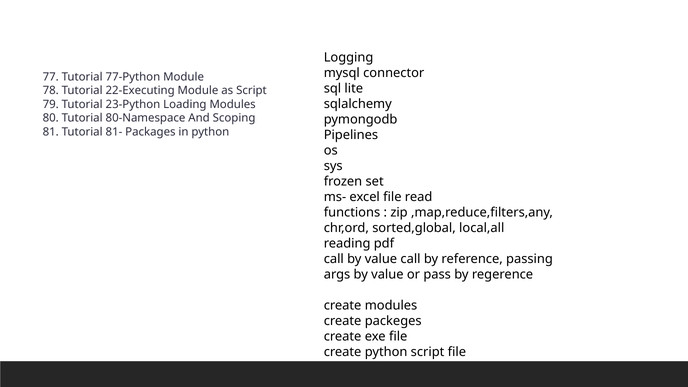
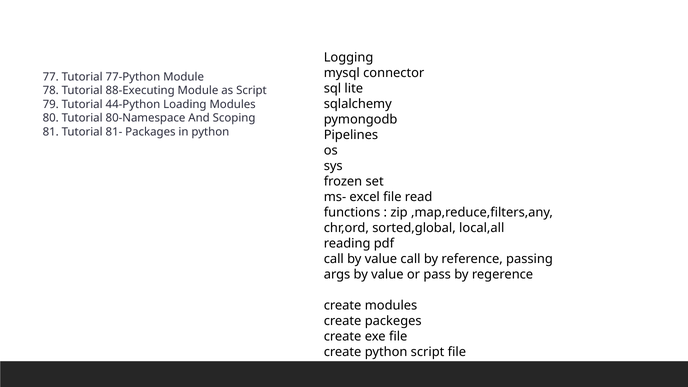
22-Executing: 22-Executing -> 88-Executing
23-Python: 23-Python -> 44-Python
